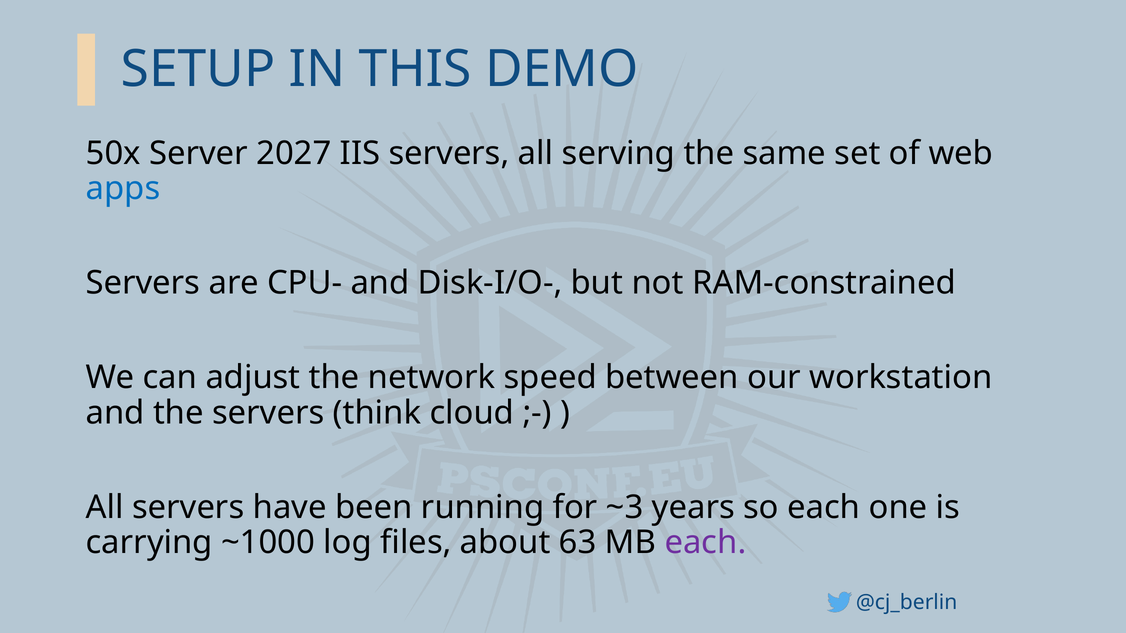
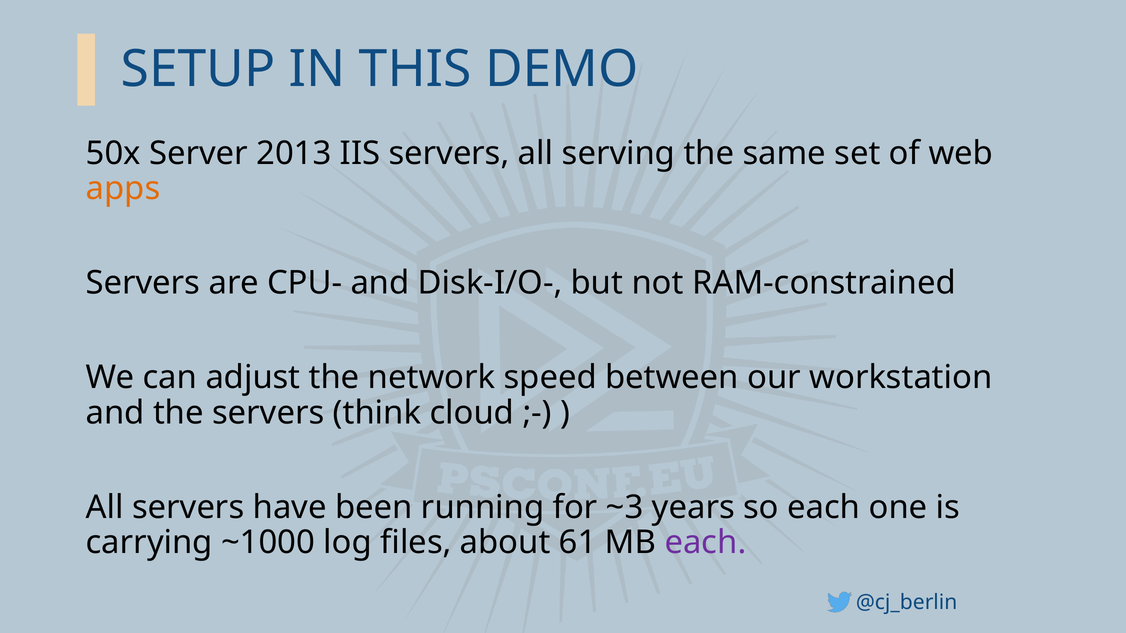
2027: 2027 -> 2013
apps colour: blue -> orange
63: 63 -> 61
